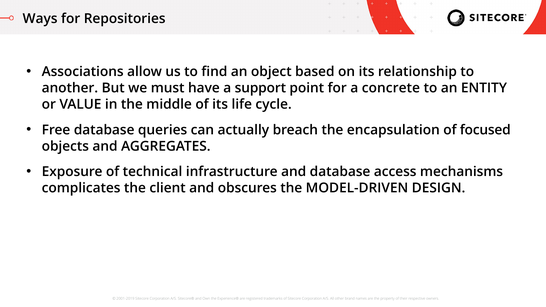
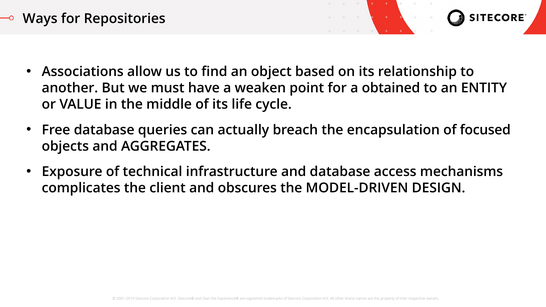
support: support -> weaken
concrete: concrete -> obtained
